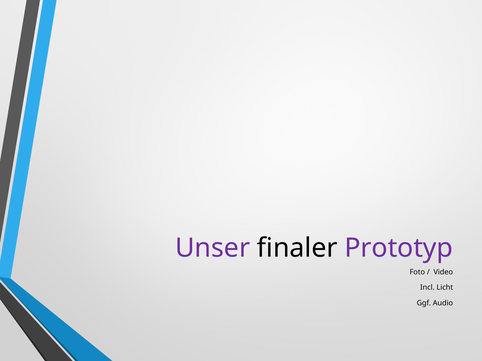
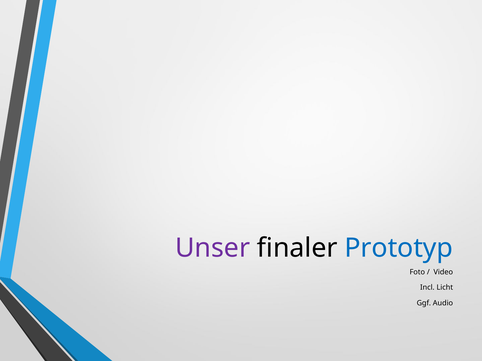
Prototyp colour: purple -> blue
